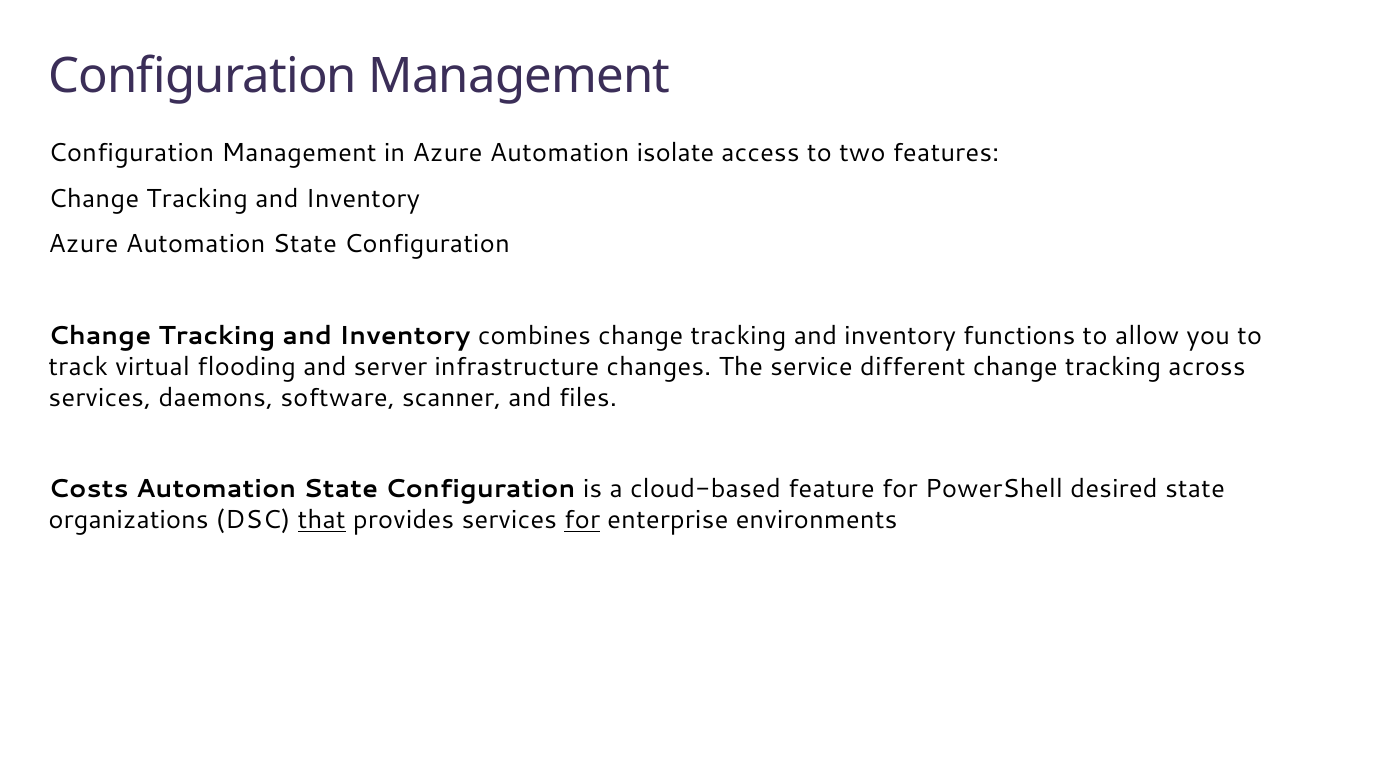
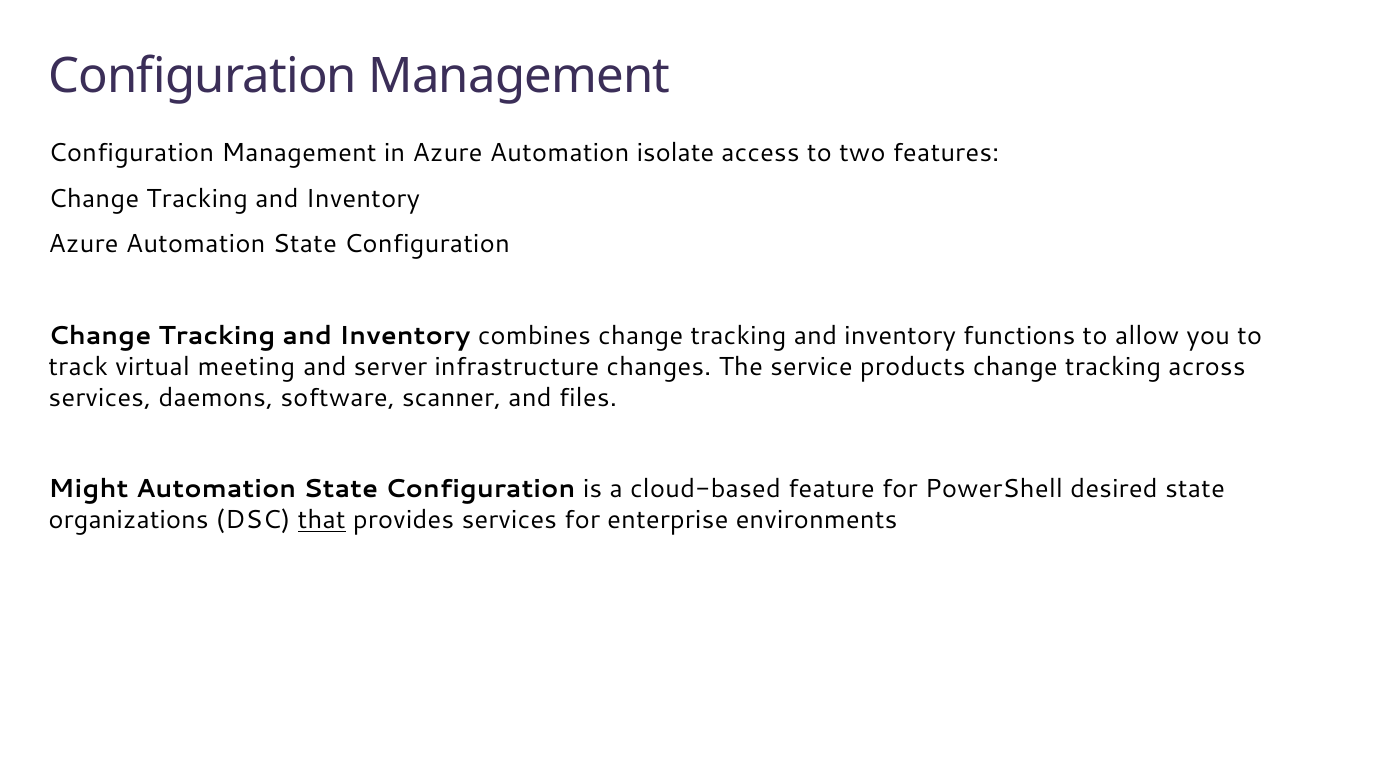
flooding: flooding -> meeting
different: different -> products
Costs: Costs -> Might
for at (582, 520) underline: present -> none
